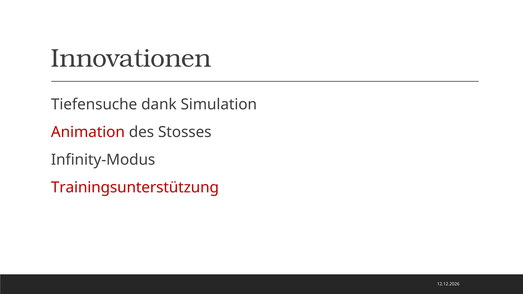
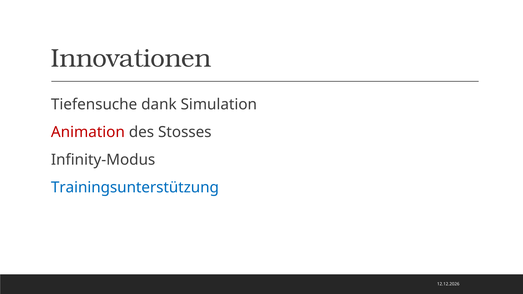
Trainingsunterstützung colour: red -> blue
